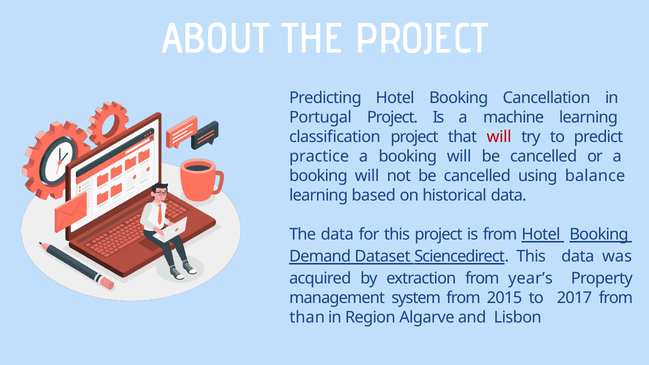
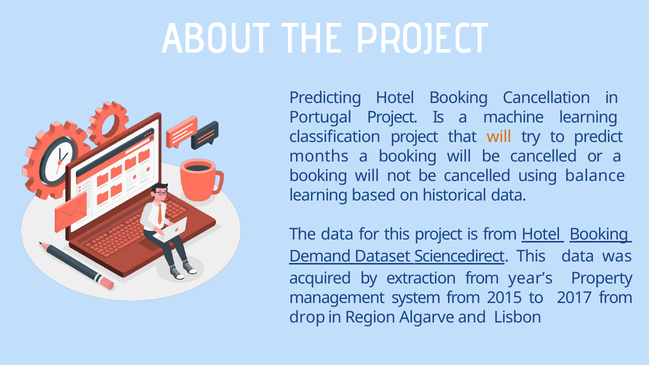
will at (499, 137) colour: red -> orange
practice: practice -> months
than: than -> drop
